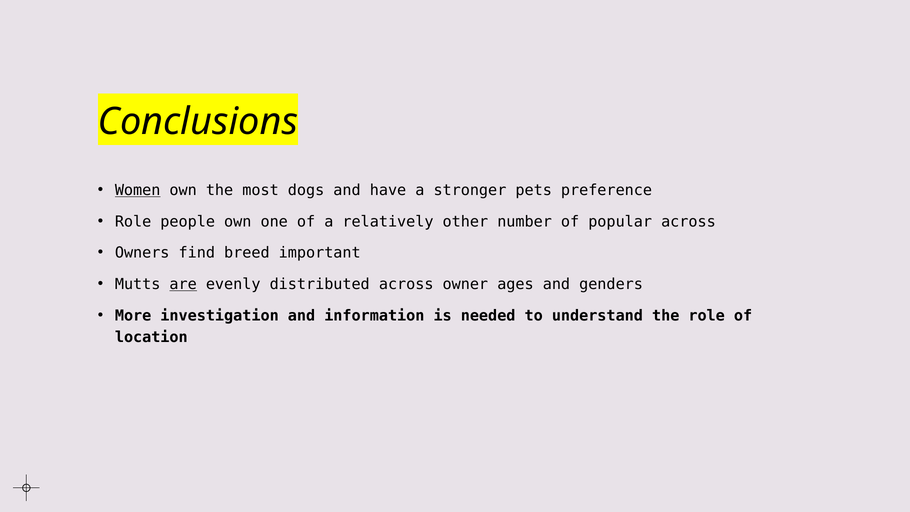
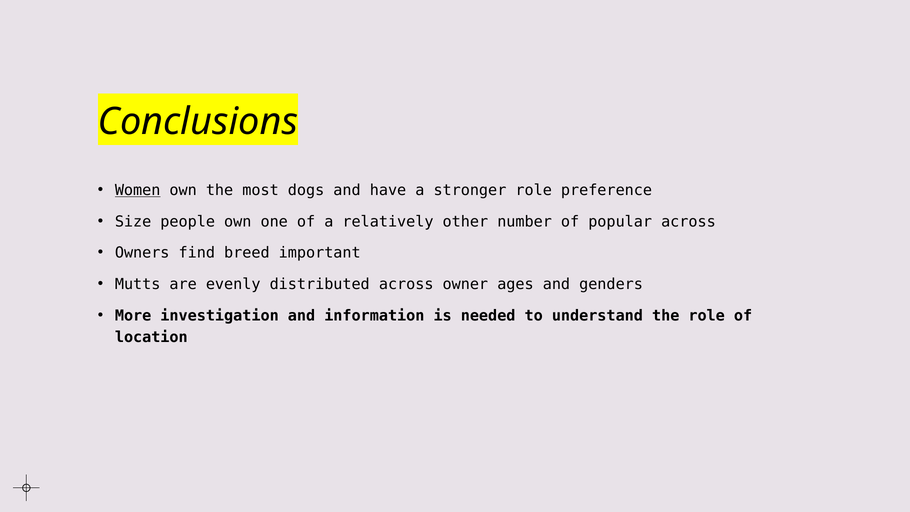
stronger pets: pets -> role
Role at (133, 222): Role -> Size
are underline: present -> none
